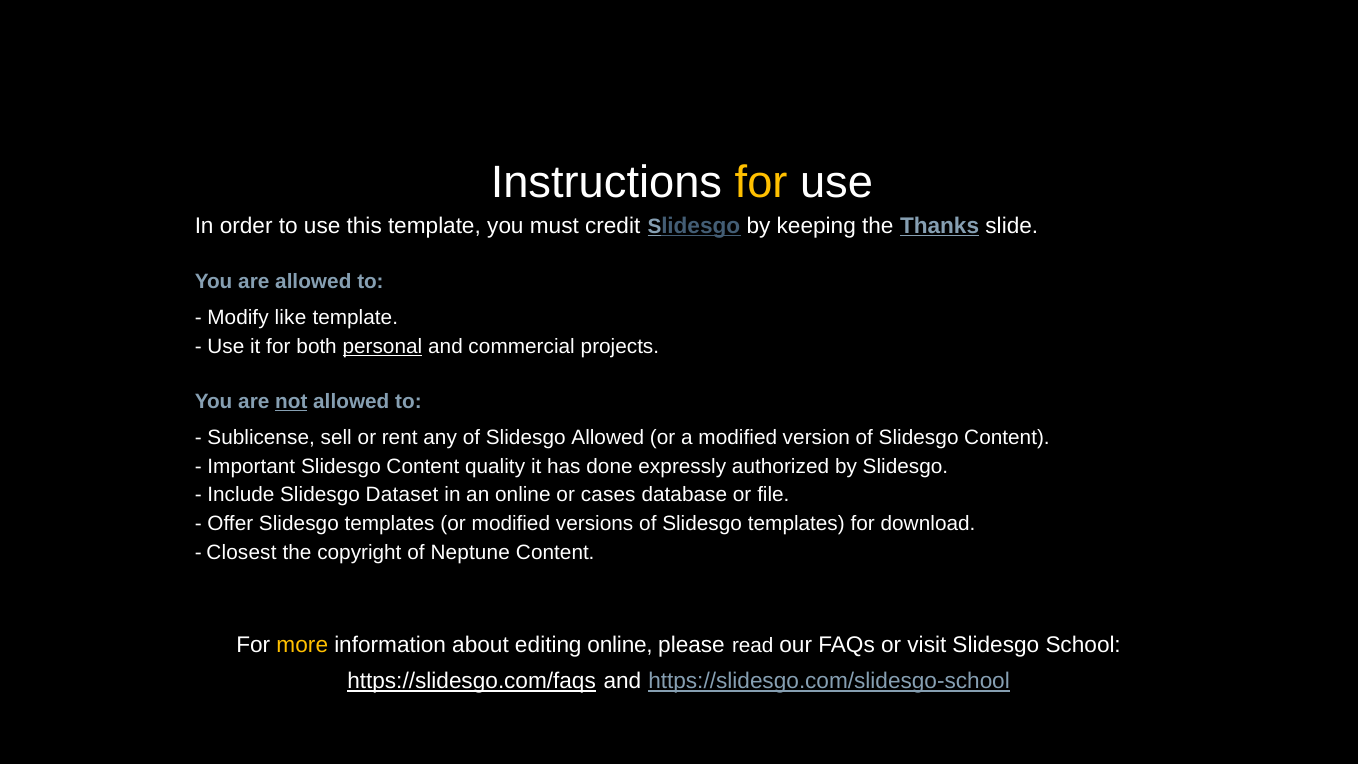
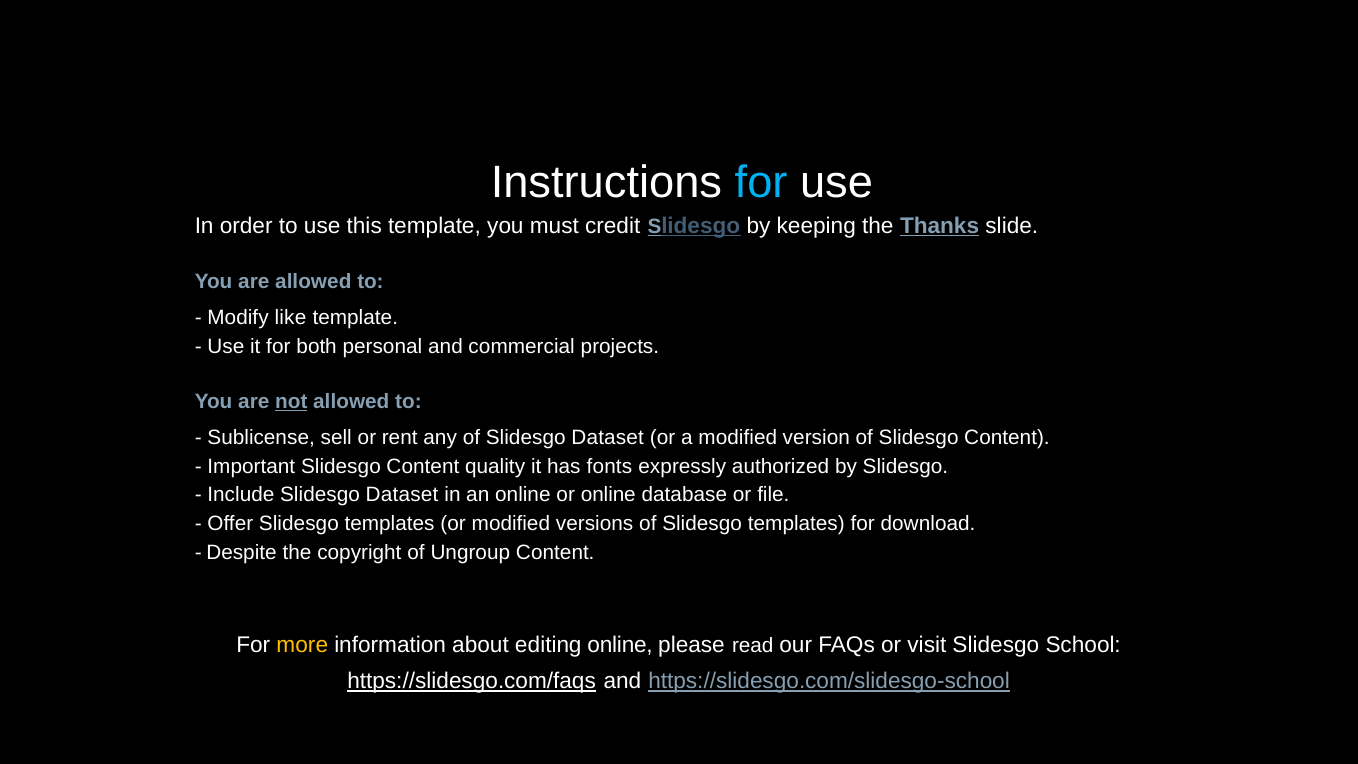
for at (761, 183) colour: yellow -> light blue
personal underline: present -> none
of Slidesgo Allowed: Allowed -> Dataset
done: done -> fonts
or cases: cases -> online
Closest: Closest -> Despite
Neptune: Neptune -> Ungroup
